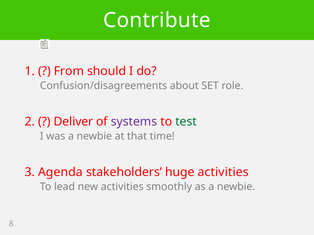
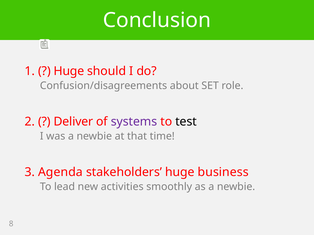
Contribute: Contribute -> Conclusion
From at (69, 71): From -> Huge
test colour: green -> black
huge activities: activities -> business
